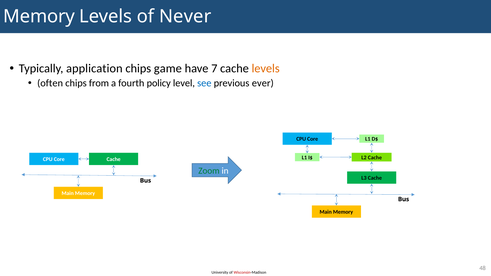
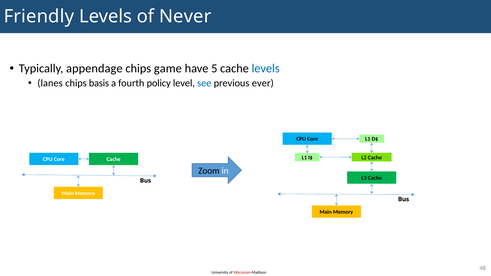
Memory at (39, 16): Memory -> Friendly
application: application -> appendage
7: 7 -> 5
levels at (266, 69) colour: orange -> blue
often: often -> lanes
from: from -> basis
Zoom colour: green -> black
